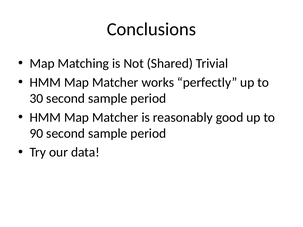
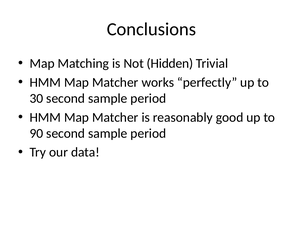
Shared: Shared -> Hidden
